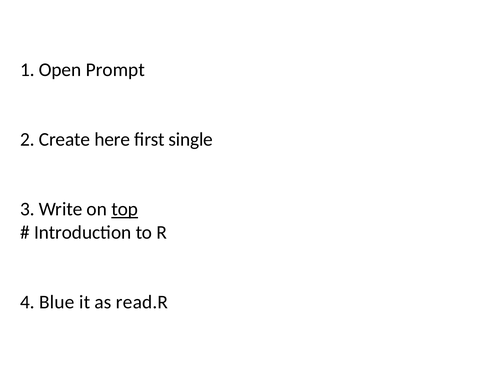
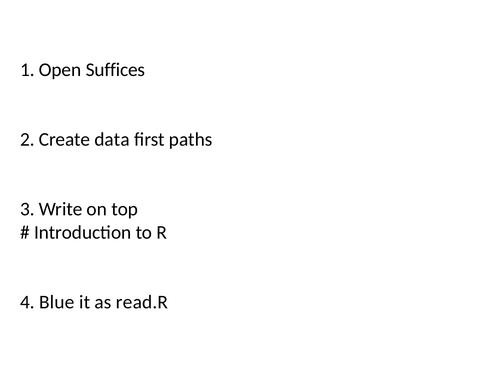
Prompt: Prompt -> Suffices
here: here -> data
single: single -> paths
top underline: present -> none
